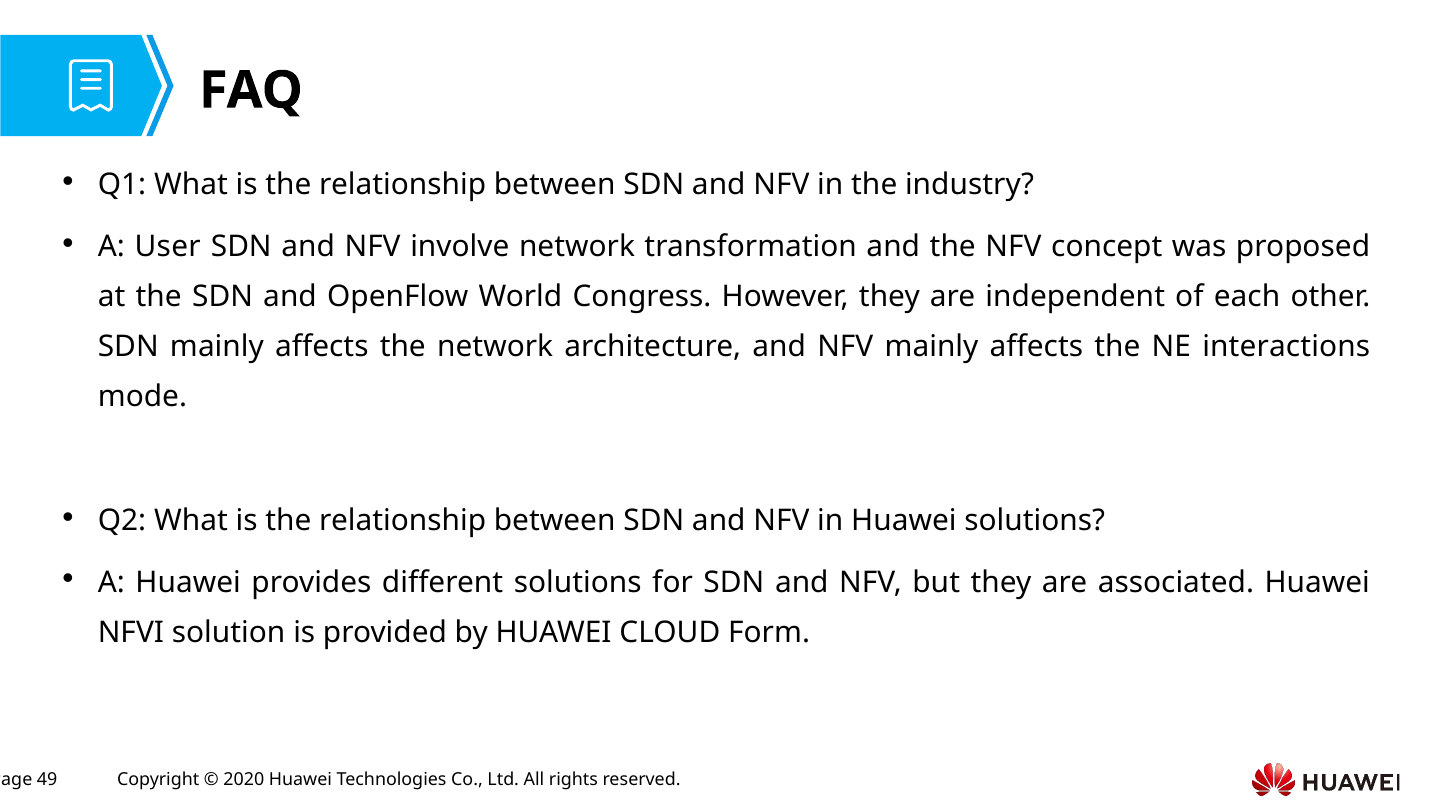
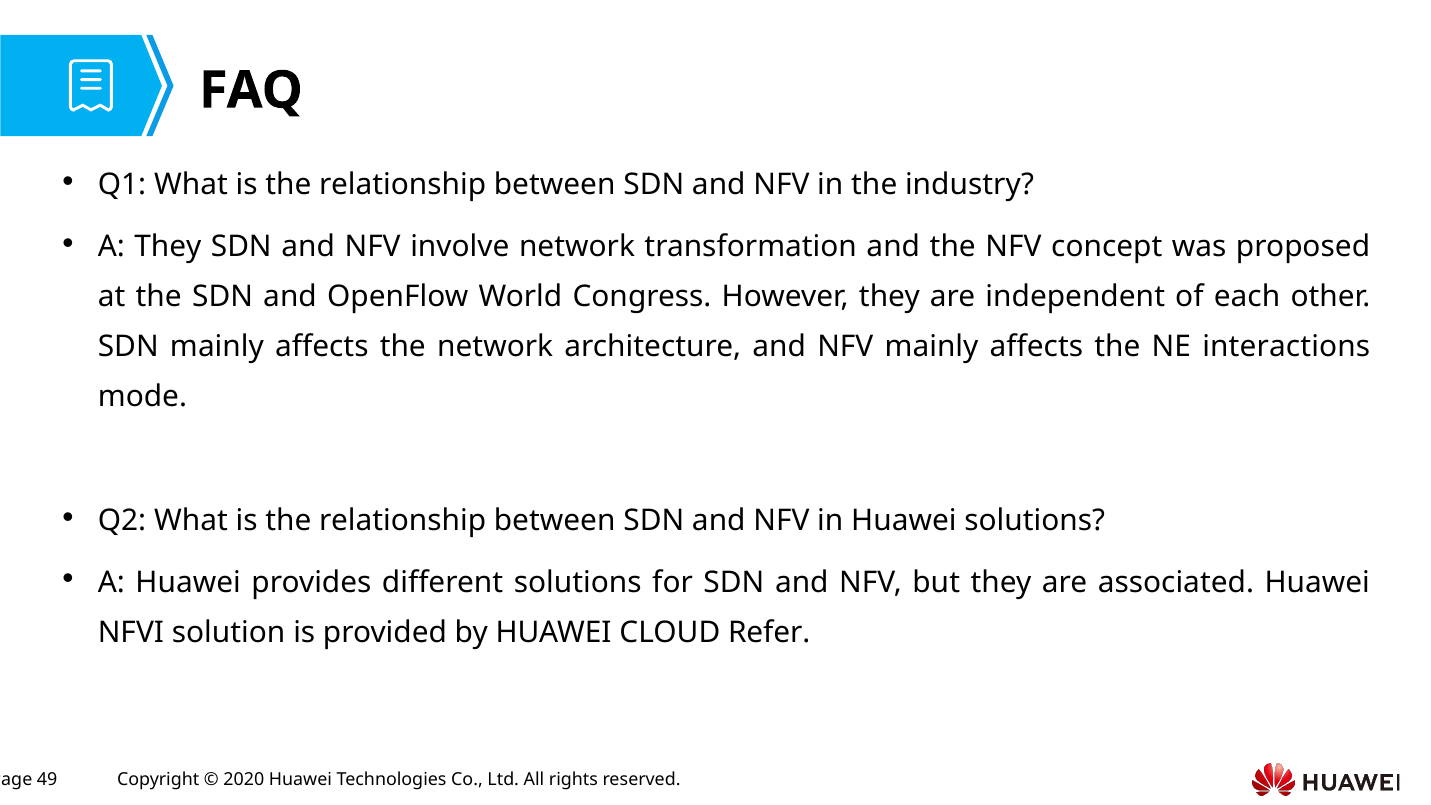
A User: User -> They
Form: Form -> Refer
